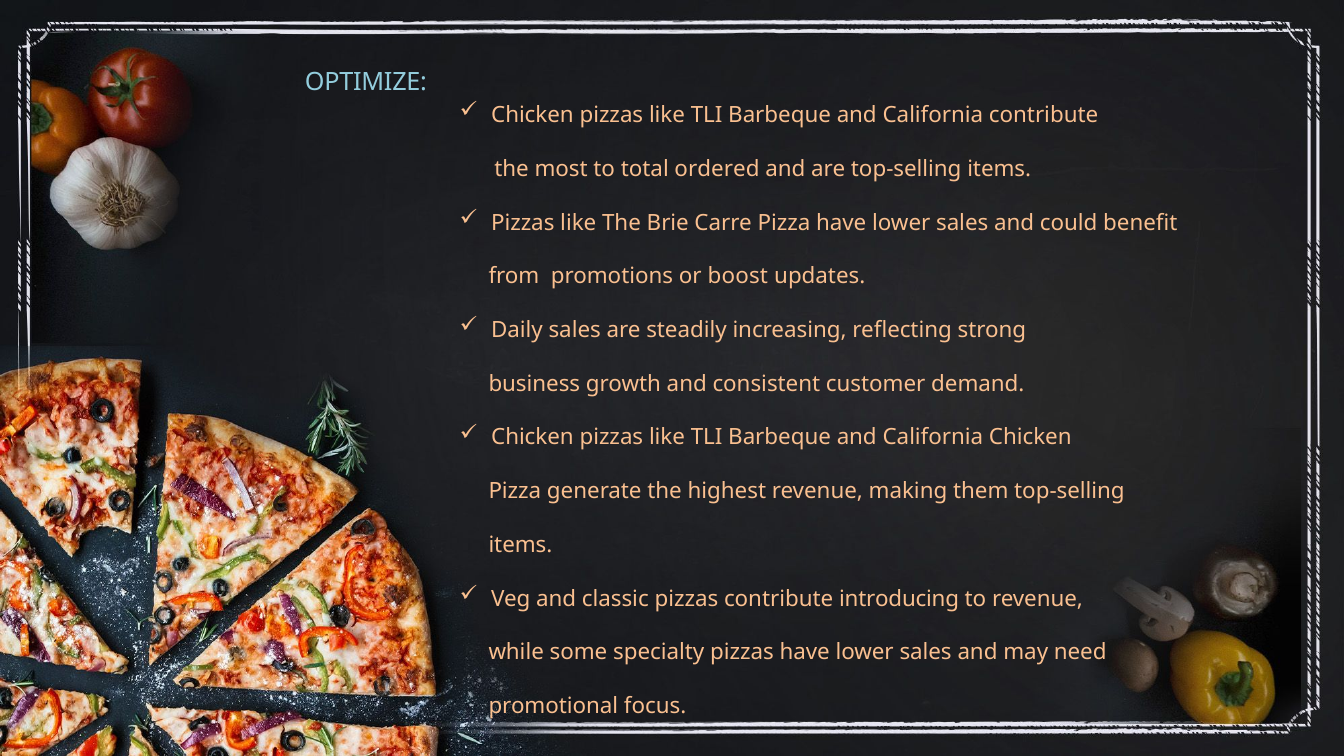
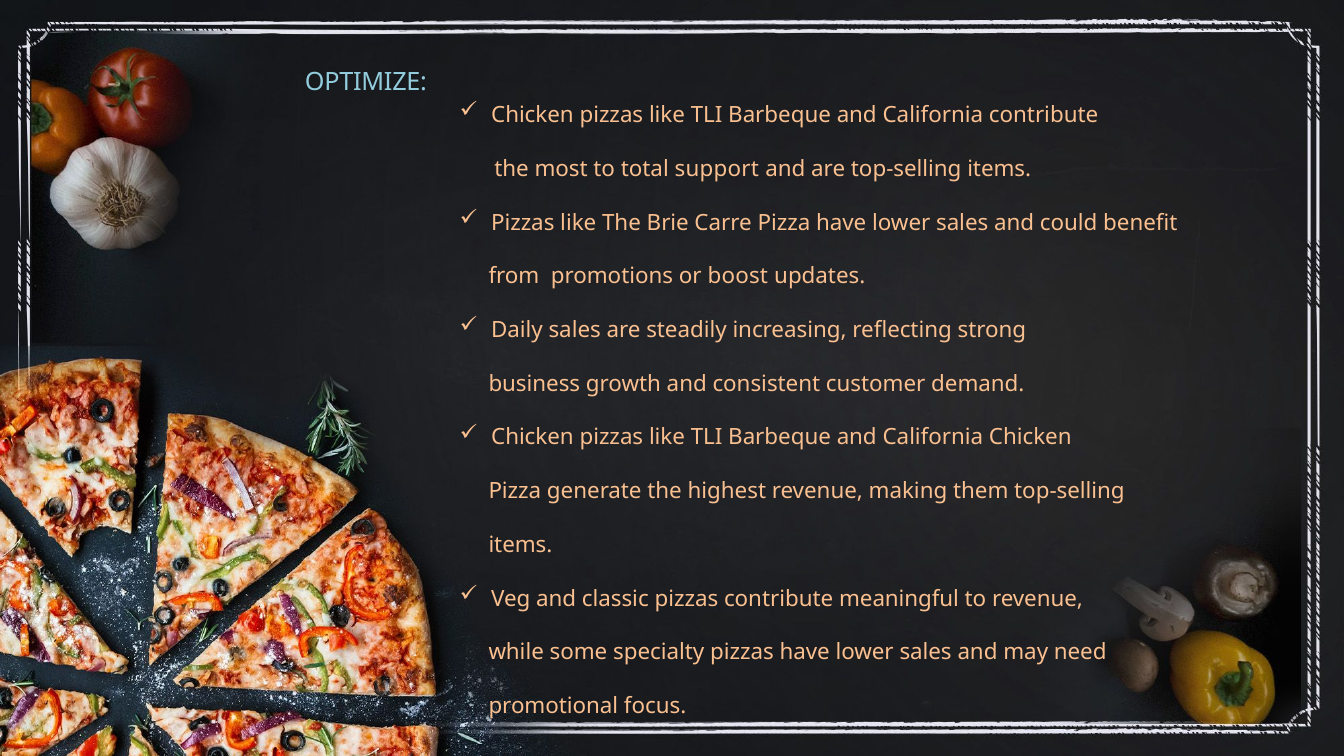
ordered: ordered -> support
introducing: introducing -> meaningful
